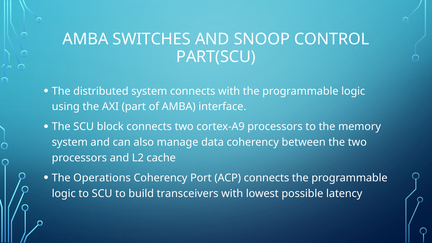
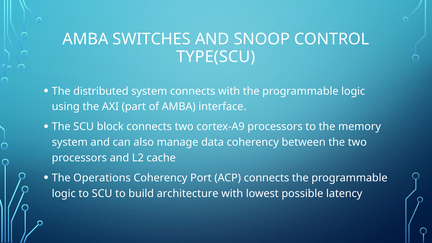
PART(SCU: PART(SCU -> TYPE(SCU
transceivers: transceivers -> architecture
